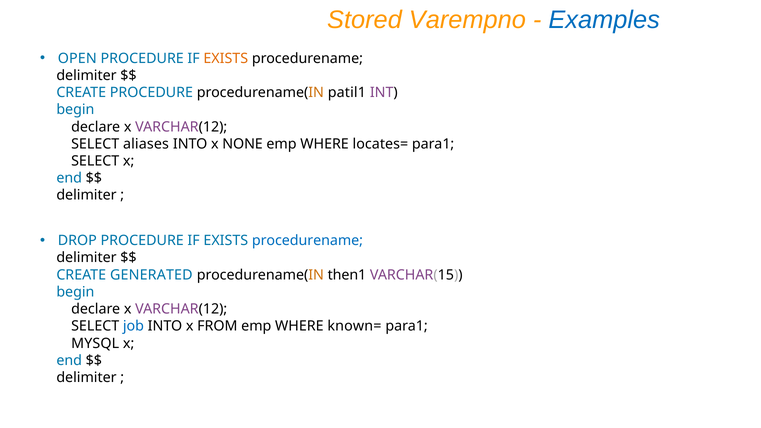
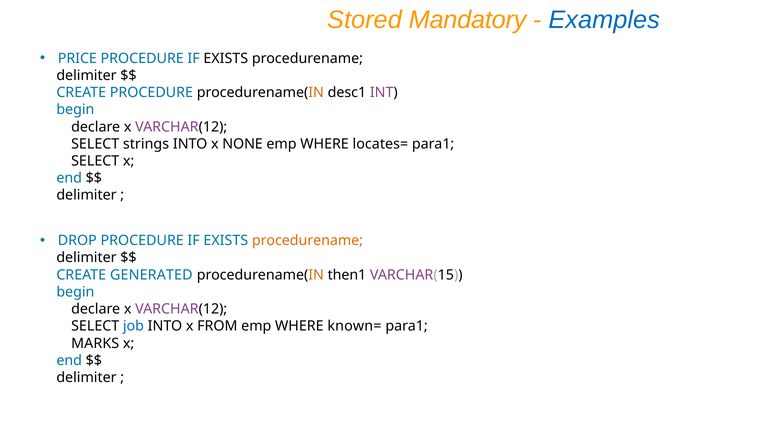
Varempno: Varempno -> Mandatory
OPEN: OPEN -> PRICE
EXISTS at (226, 58) colour: orange -> black
patil1: patil1 -> desc1
aliases: aliases -> strings
procedurename at (307, 241) colour: blue -> orange
MYSQL: MYSQL -> MARKS
